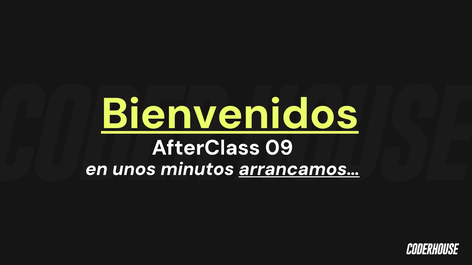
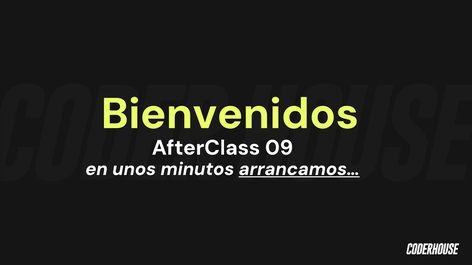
Bienvenidos underline: present -> none
